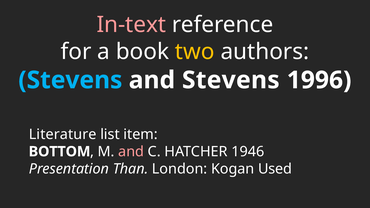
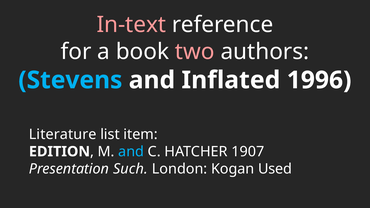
two colour: yellow -> pink
and Stevens: Stevens -> Inflated
BOTTOM: BOTTOM -> EDITION
and at (131, 152) colour: pink -> light blue
1946: 1946 -> 1907
Than: Than -> Such
